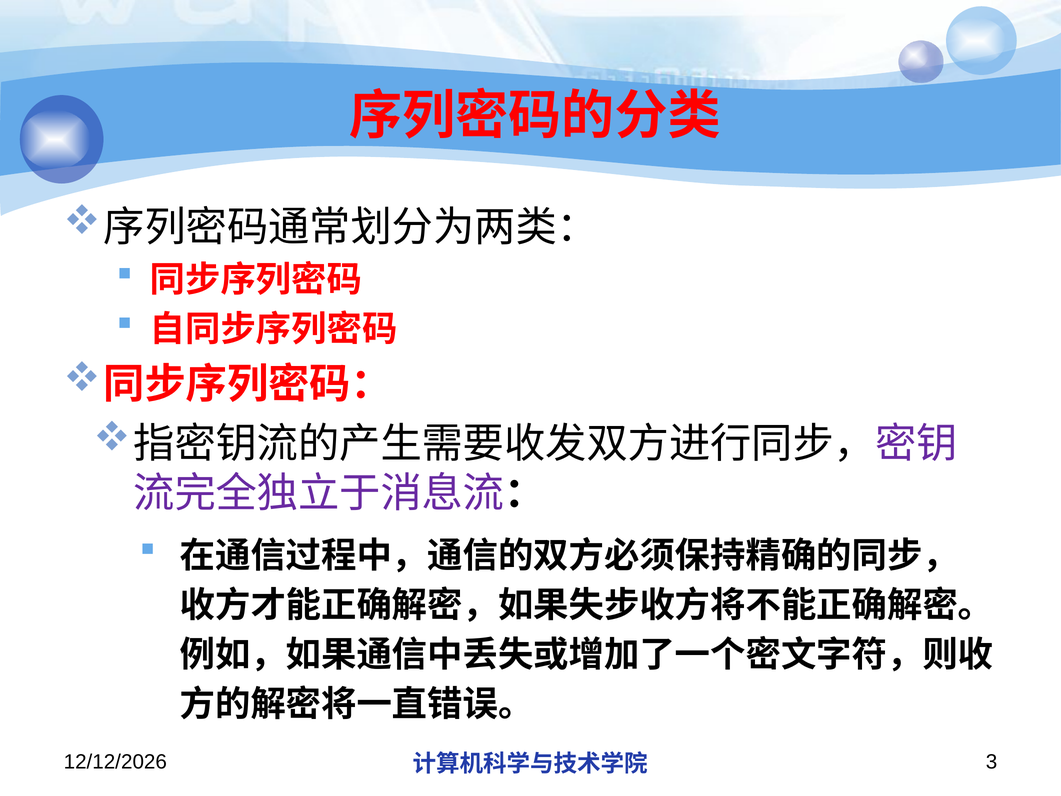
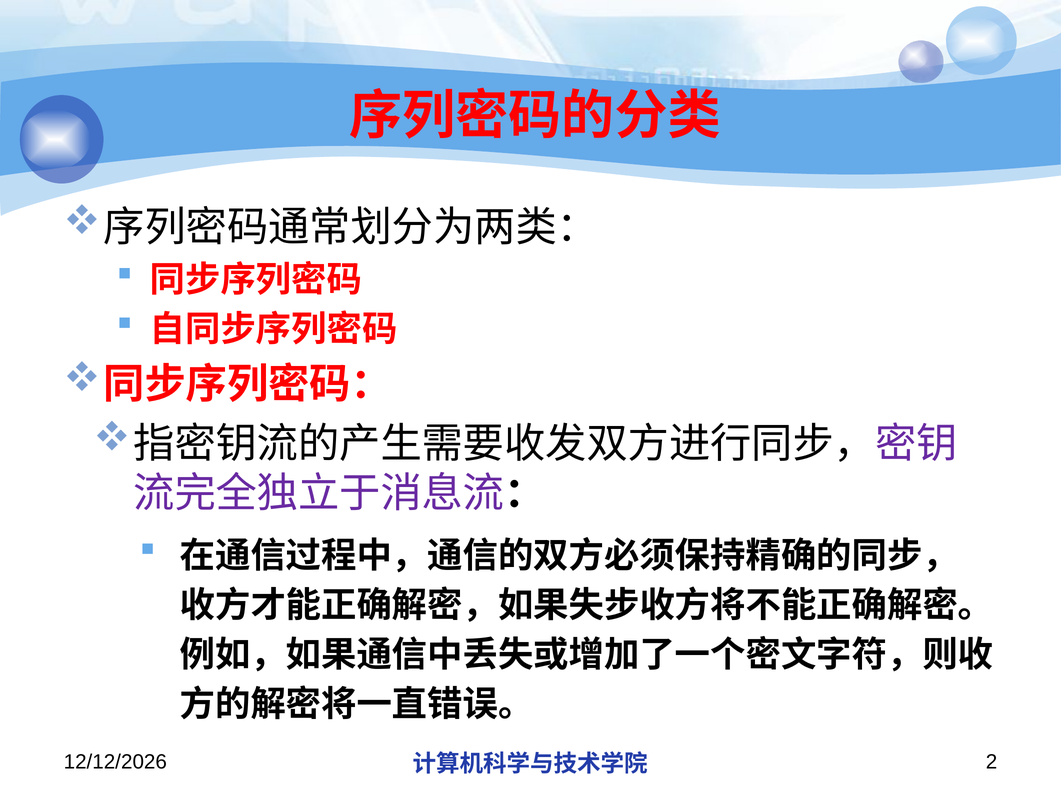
3: 3 -> 2
